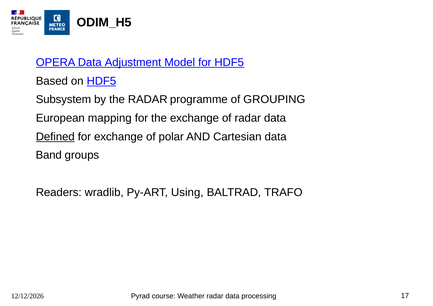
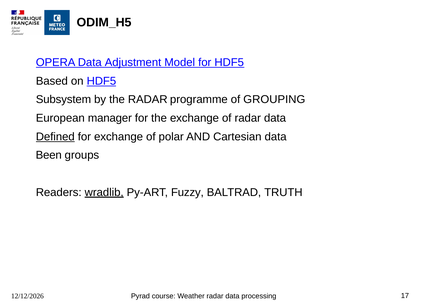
mapping: mapping -> manager
Band: Band -> Been
wradlib underline: none -> present
Using: Using -> Fuzzy
TRAFO: TRAFO -> TRUTH
